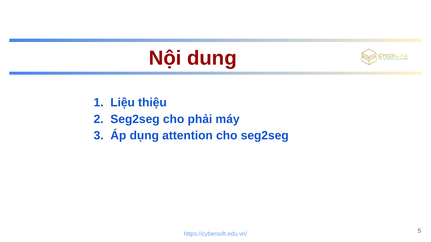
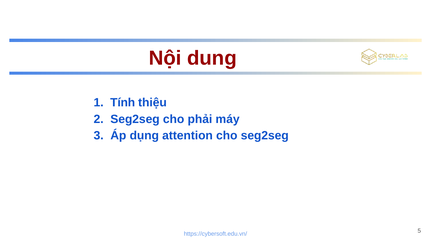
Liệu: Liệu -> Tính
